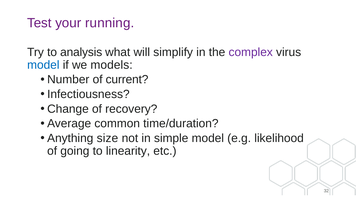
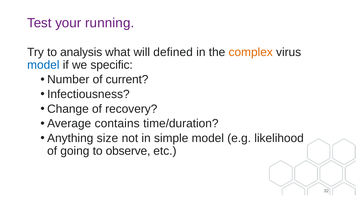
simplify: simplify -> defined
complex colour: purple -> orange
models: models -> specific
common: common -> contains
linearity: linearity -> observe
